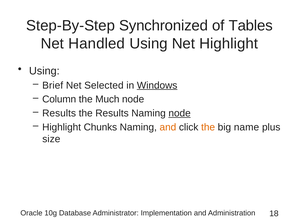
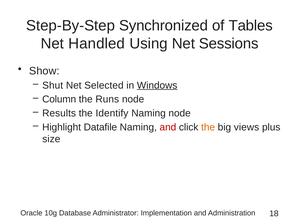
Net Highlight: Highlight -> Sessions
Using at (44, 71): Using -> Show
Brief: Brief -> Shut
Much: Much -> Runs
the Results: Results -> Identify
node at (180, 113) underline: present -> none
Chunks: Chunks -> Datafile
and at (168, 127) colour: orange -> red
name: name -> views
